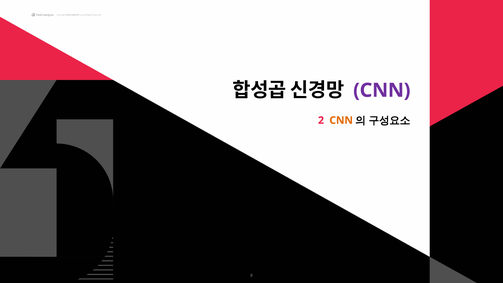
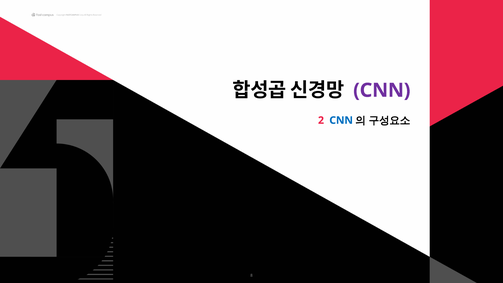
CNN at (341, 120) colour: orange -> blue
